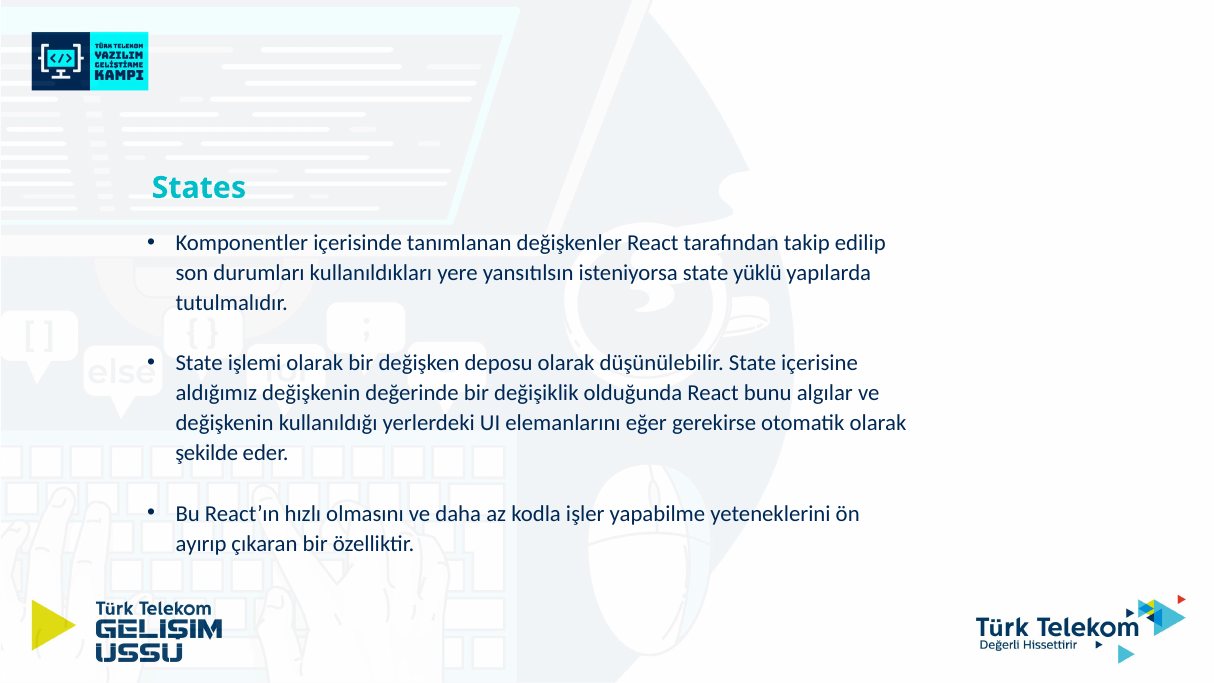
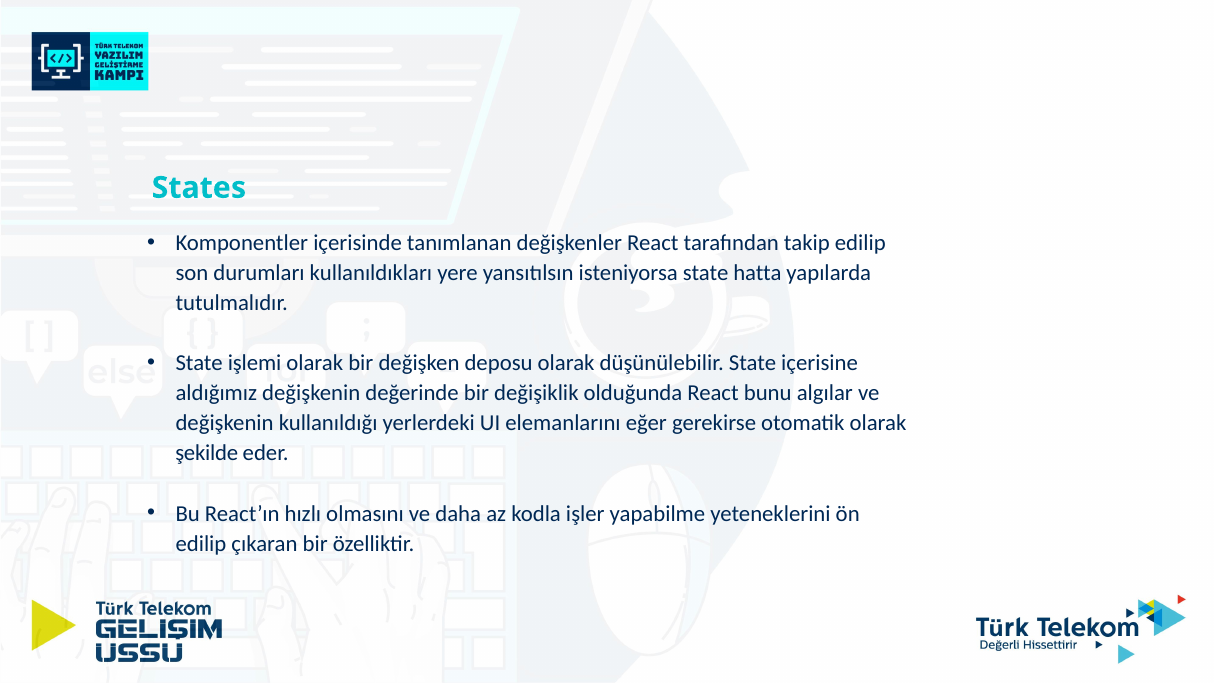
yüklü: yüklü -> hatta
ayırıp at (201, 543): ayırıp -> edilip
